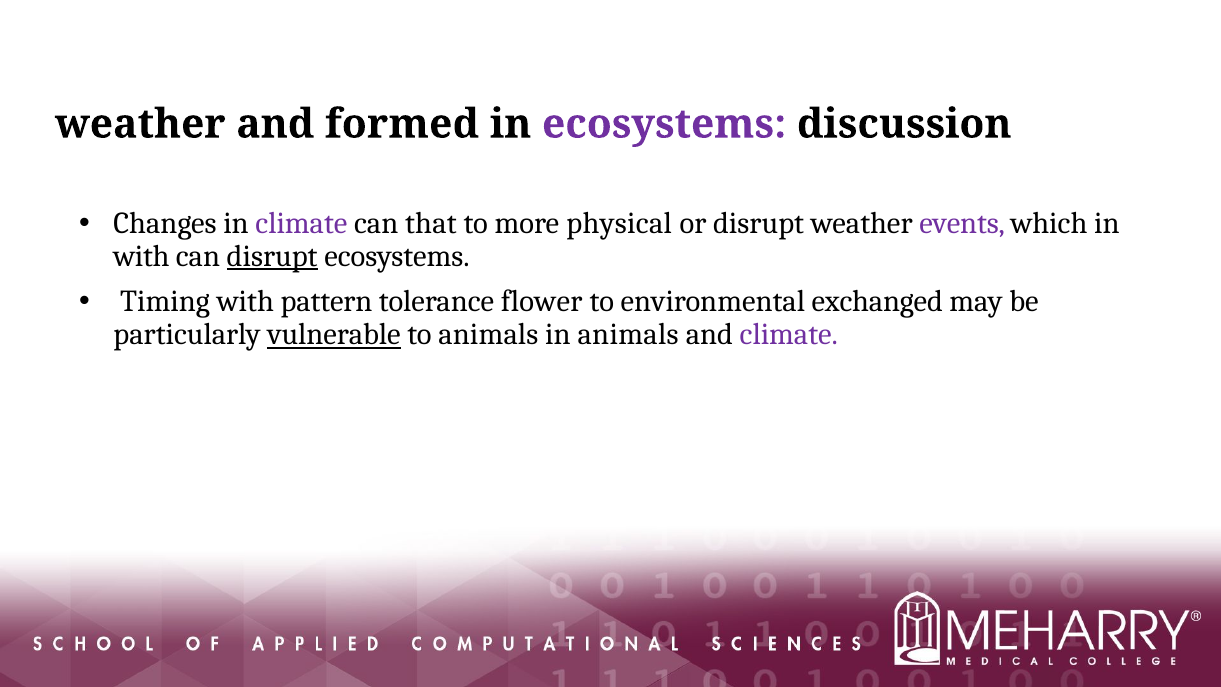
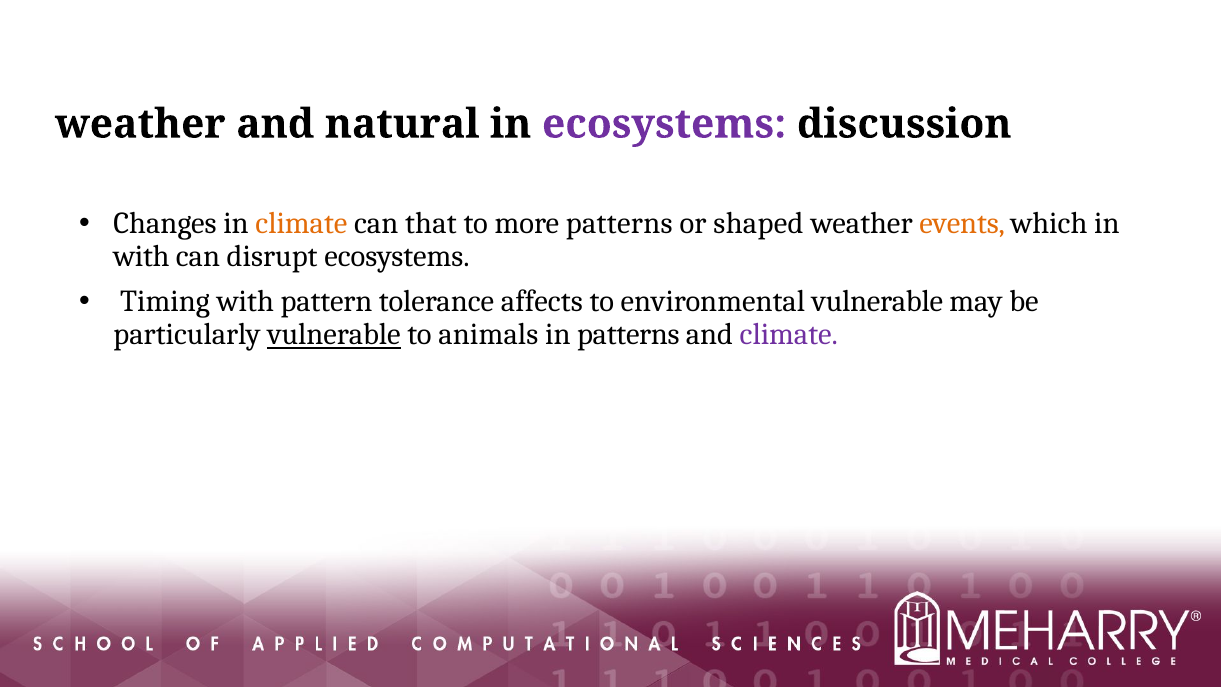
formed: formed -> natural
climate at (301, 223) colour: purple -> orange
more physical: physical -> patterns
or disrupt: disrupt -> shaped
events colour: purple -> orange
disrupt at (272, 256) underline: present -> none
flower: flower -> affects
environmental exchanged: exchanged -> vulnerable
in animals: animals -> patterns
